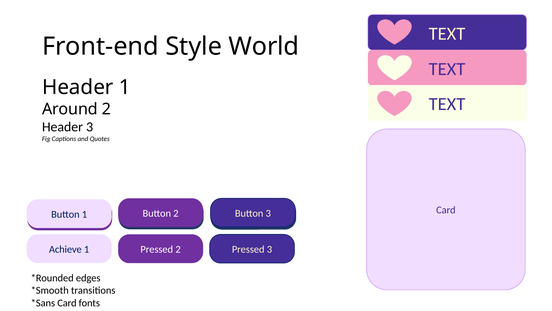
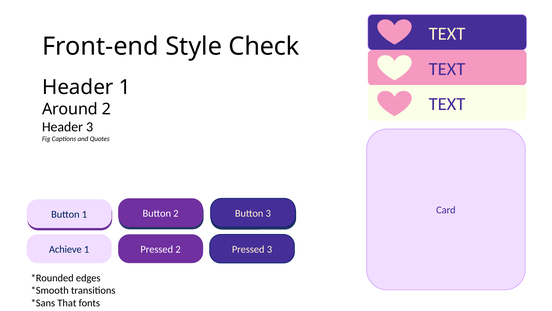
World: World -> Check
Card at (67, 302): Card -> That
